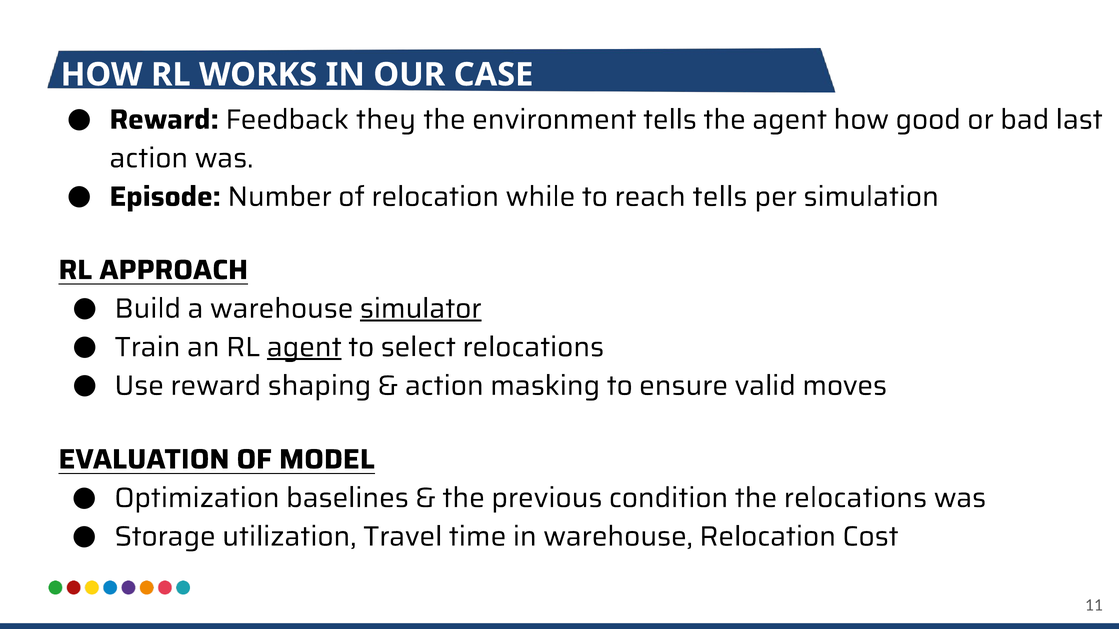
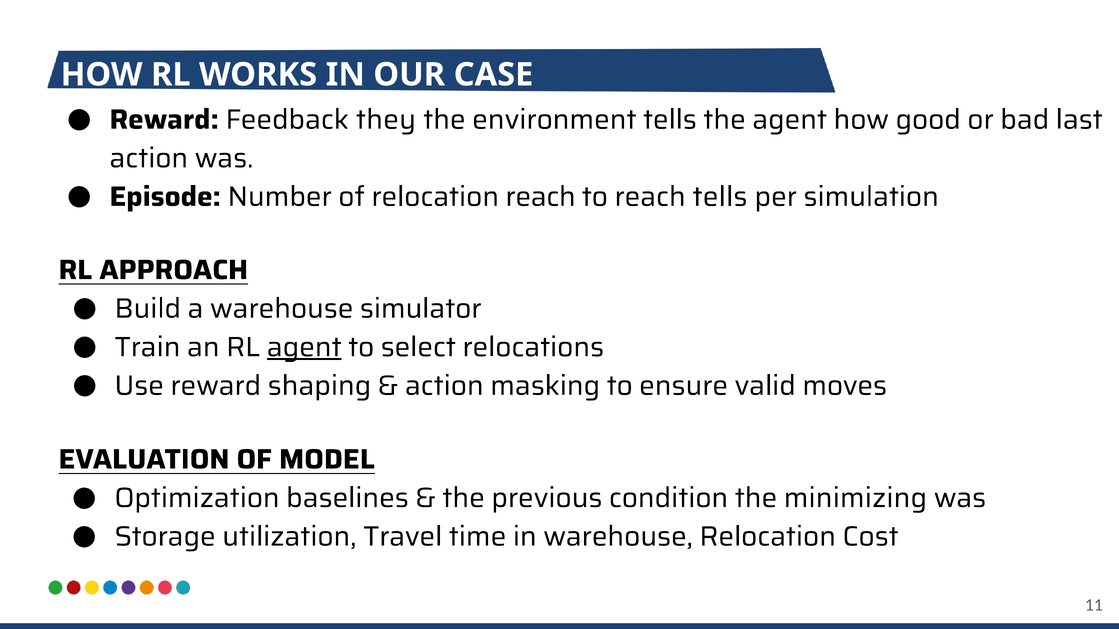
relocation while: while -> reach
simulator underline: present -> none
the relocations: relocations -> minimizing
